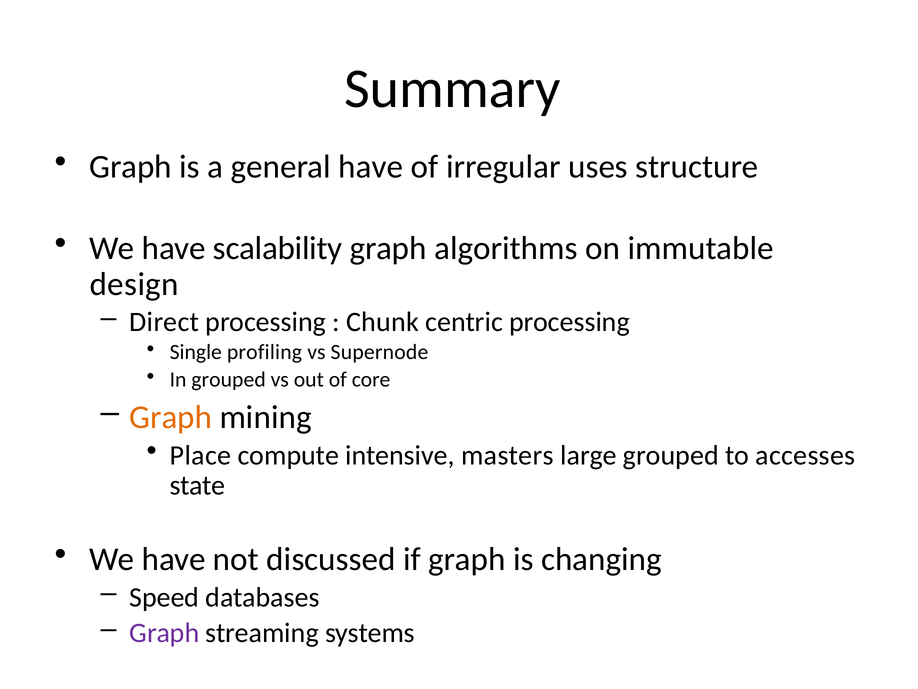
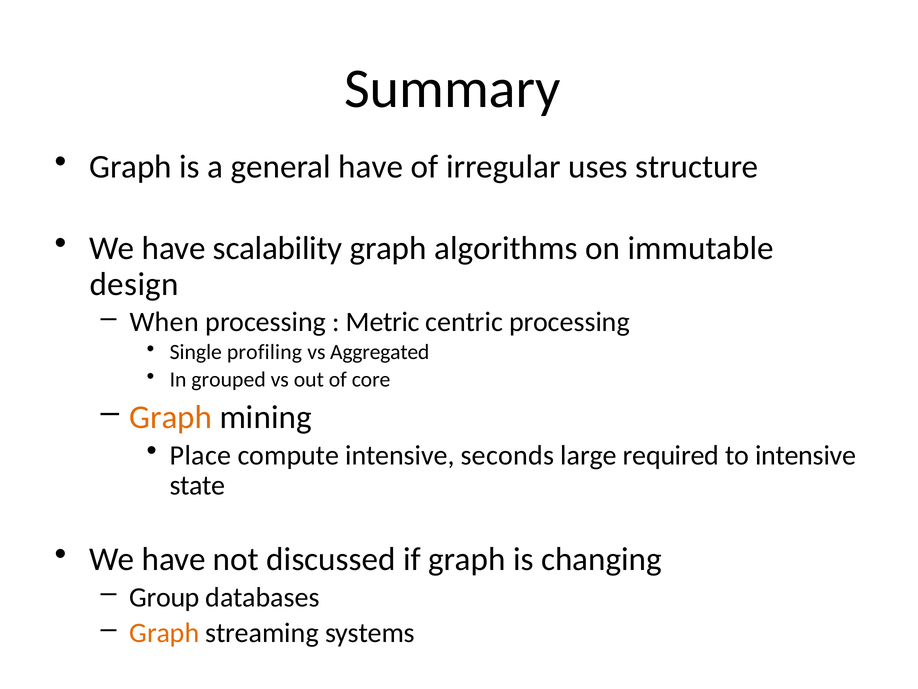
Direct: Direct -> When
Chunk: Chunk -> Metric
Supernode: Supernode -> Aggregated
masters: masters -> seconds
large grouped: grouped -> required
to accesses: accesses -> intensive
Speed: Speed -> Group
Graph at (164, 633) colour: purple -> orange
